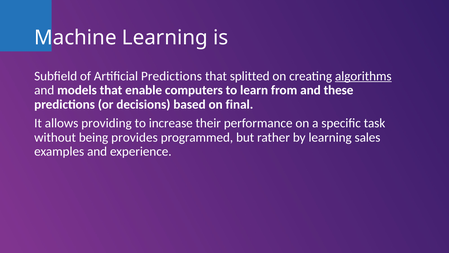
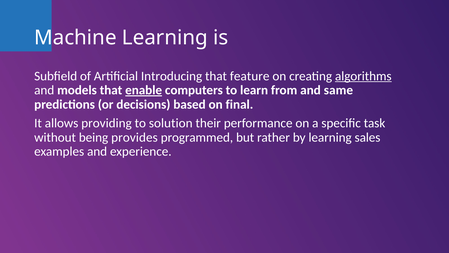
Artificial Predictions: Predictions -> Introducing
splitted: splitted -> feature
enable underline: none -> present
these: these -> same
increase: increase -> solution
